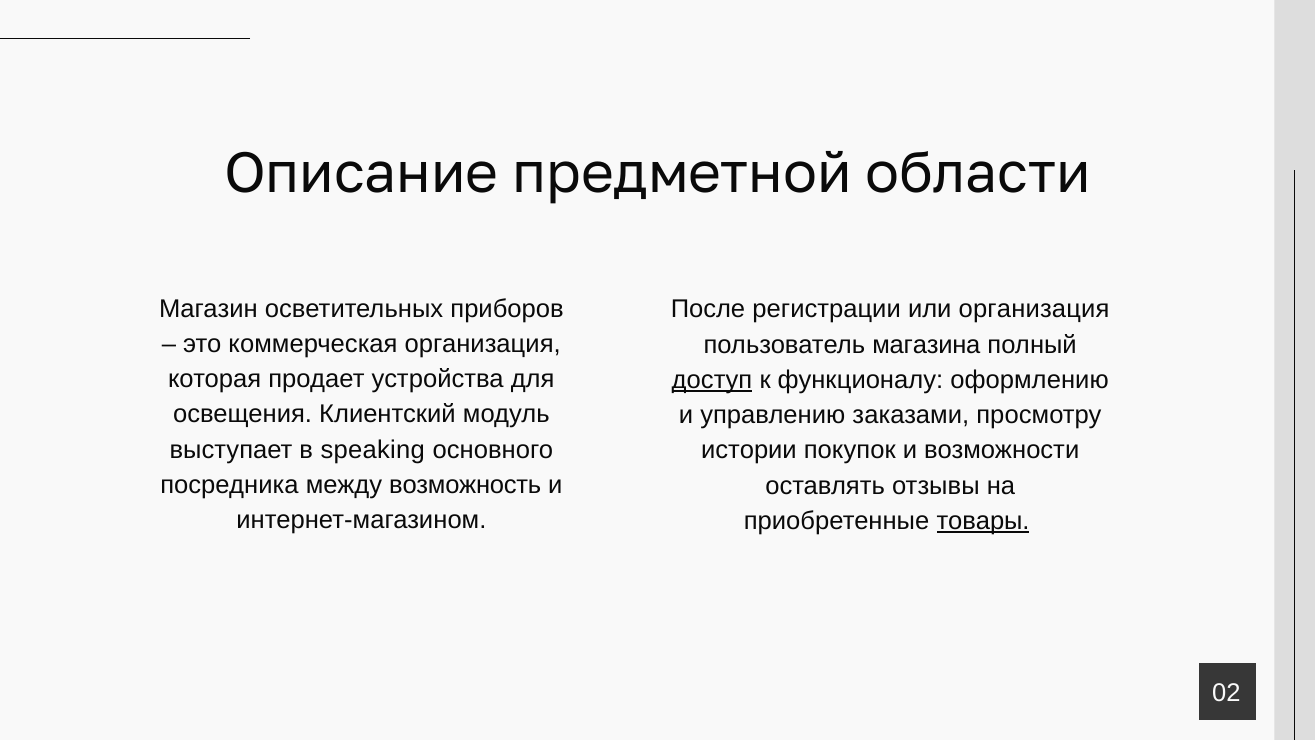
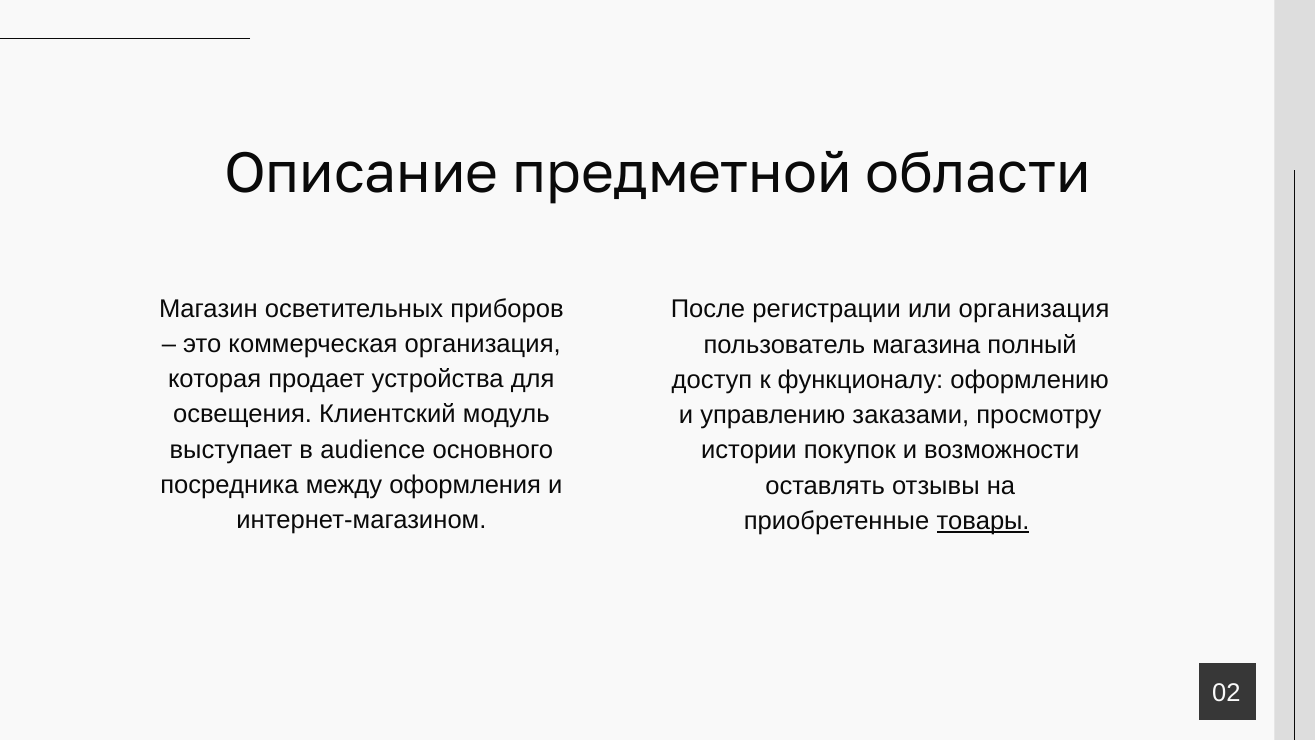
доступ underline: present -> none
speaking: speaking -> audience
возможность: возможность -> оформления
